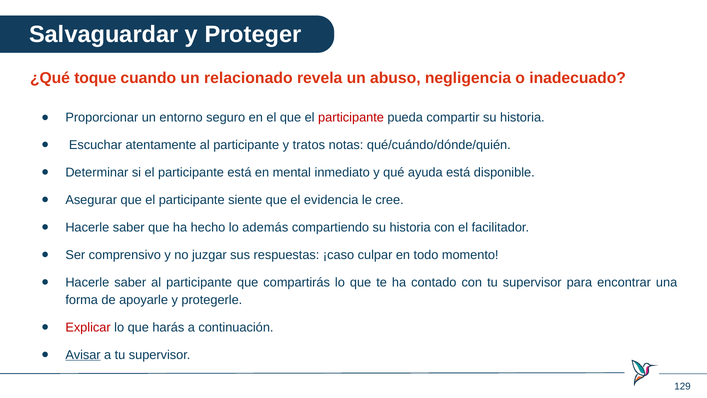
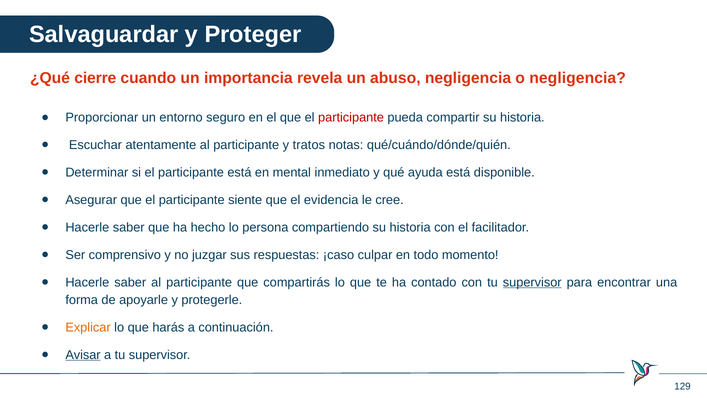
toque: toque -> cierre
relacionado: relacionado -> importancia
o inadecuado: inadecuado -> negligencia
además: además -> persona
supervisor at (532, 282) underline: none -> present
Explicar colour: red -> orange
